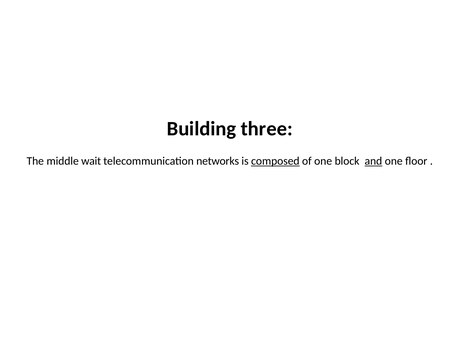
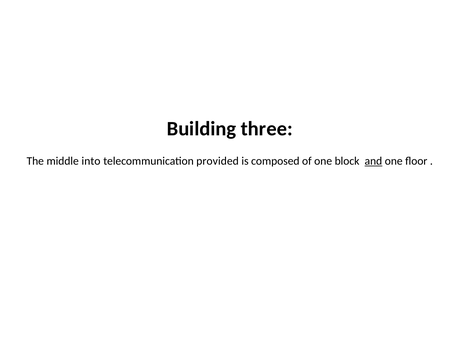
wait: wait -> into
networks: networks -> provided
composed underline: present -> none
